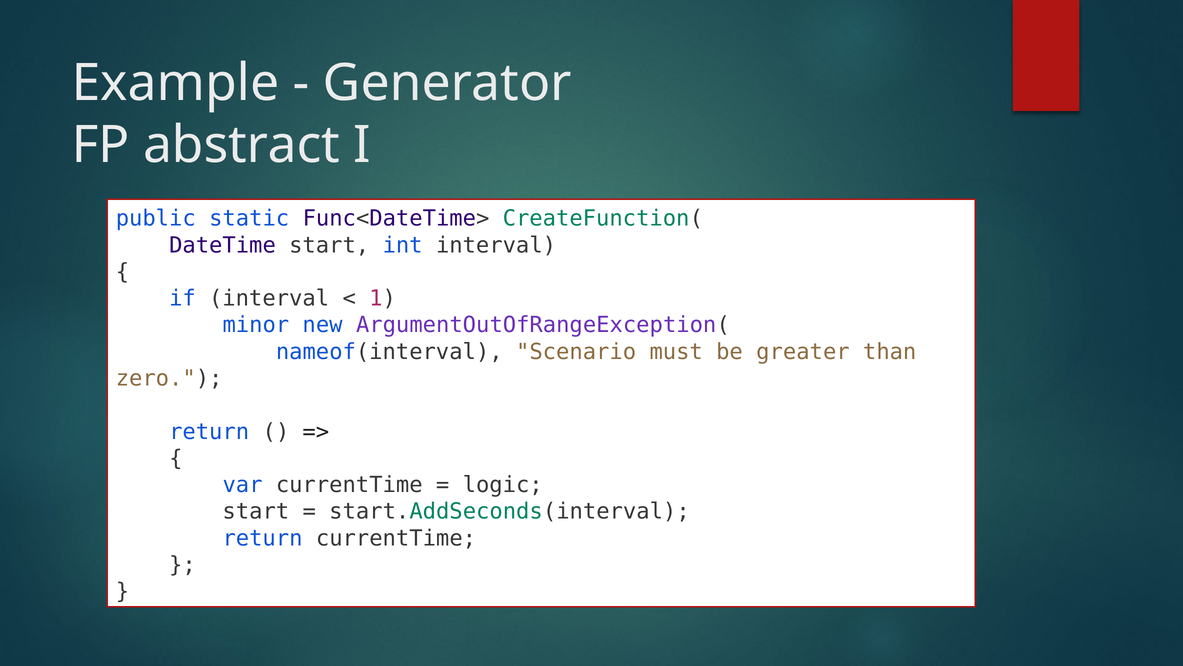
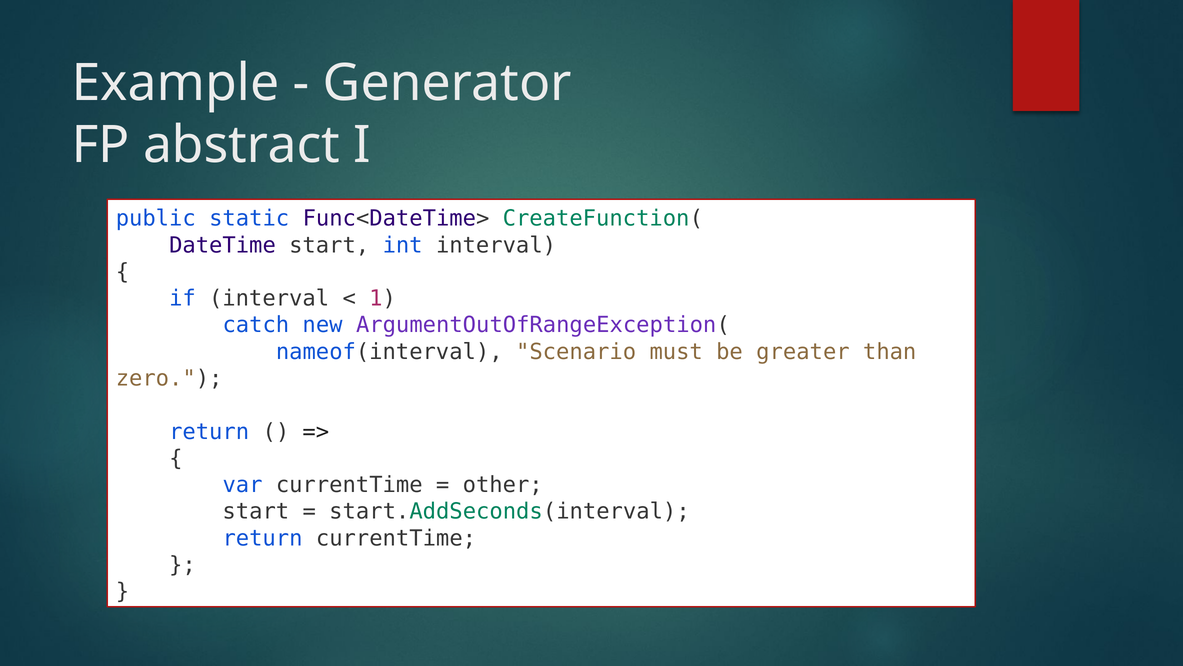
minor: minor -> catch
logic: logic -> other
